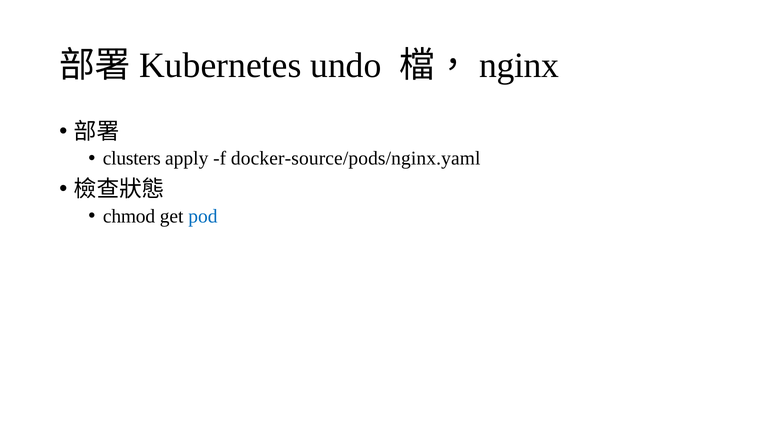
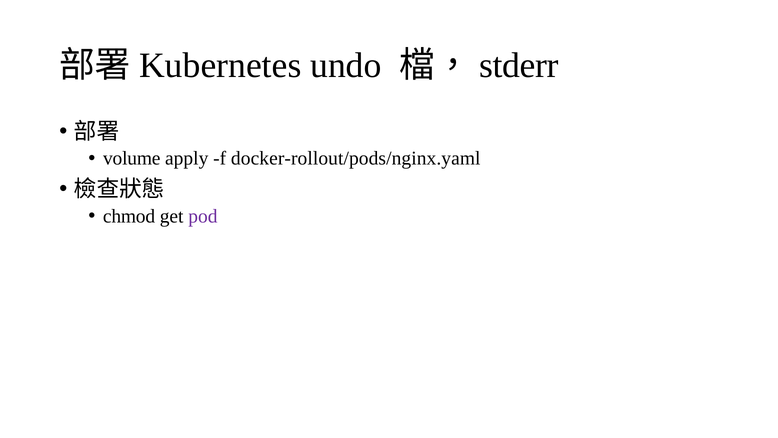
nginx: nginx -> stderr
clusters: clusters -> volume
docker-source/pods/nginx.yaml: docker-source/pods/nginx.yaml -> docker-rollout/pods/nginx.yaml
pod colour: blue -> purple
